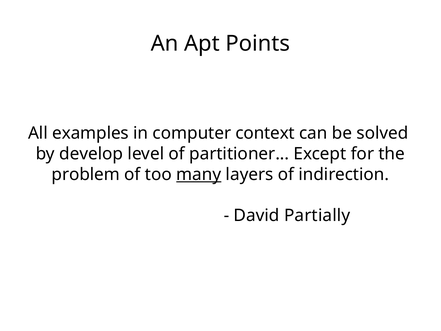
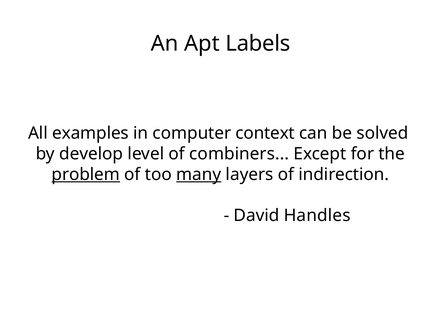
Points: Points -> Labels
partitioner: partitioner -> combiners
problem underline: none -> present
Partially: Partially -> Handles
